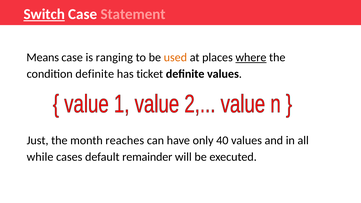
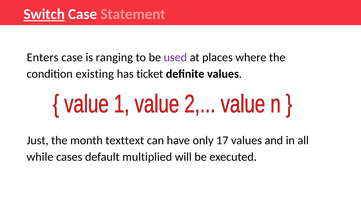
Means: Means -> Enters
used colour: orange -> purple
where underline: present -> none
condition definite: definite -> existing
reaches: reaches -> texttext
40: 40 -> 17
remainder: remainder -> multiplied
